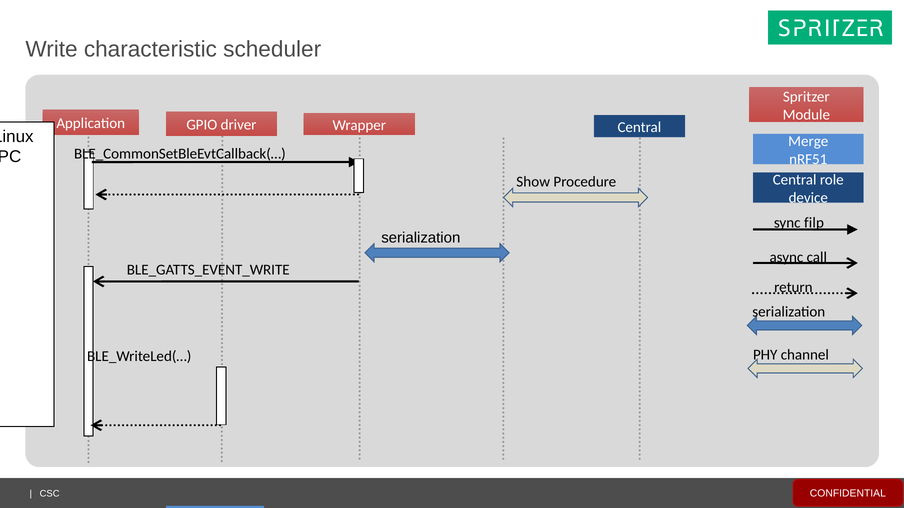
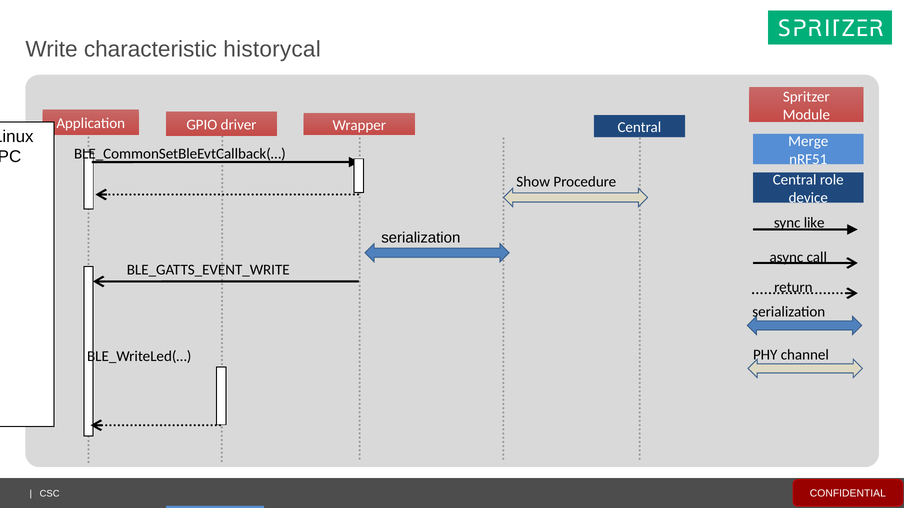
scheduler: scheduler -> historycal
filp: filp -> like
